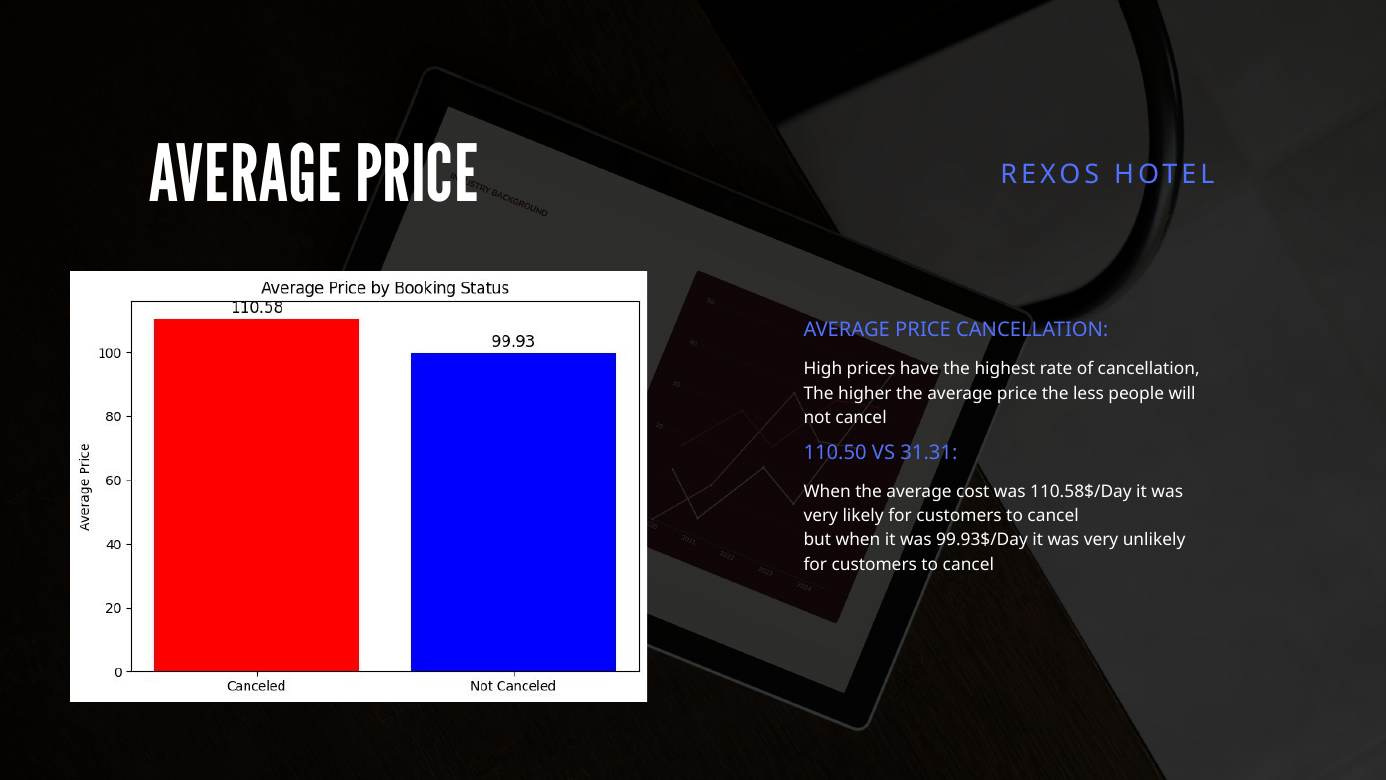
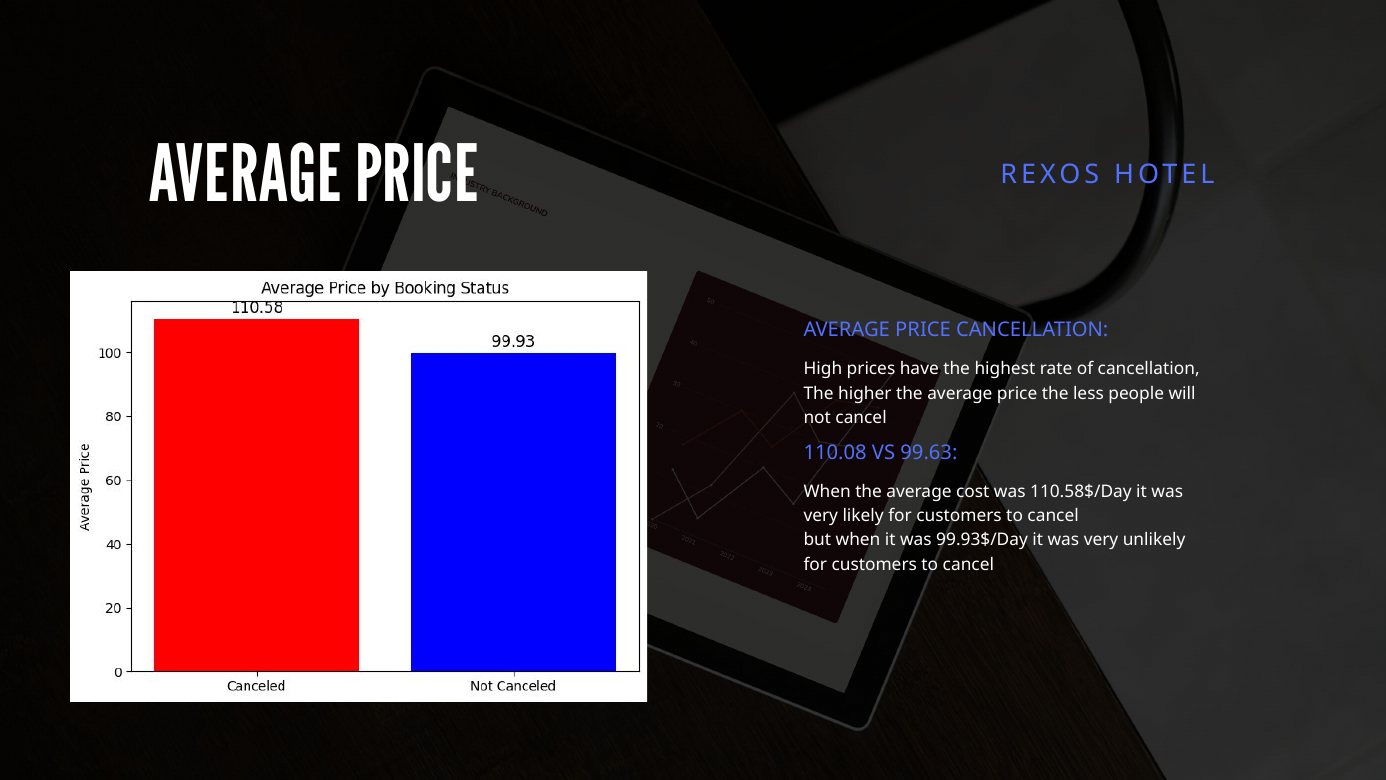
110.50: 110.50 -> 110.08
31.31: 31.31 -> 99.63
